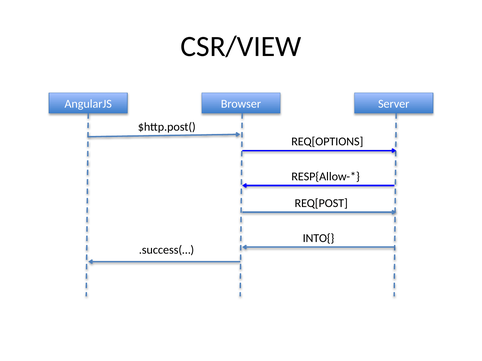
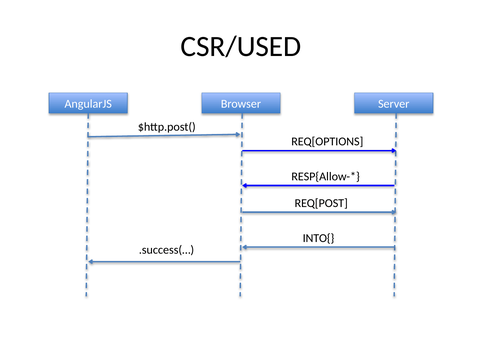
CSR/VIEW: CSR/VIEW -> CSR/USED
